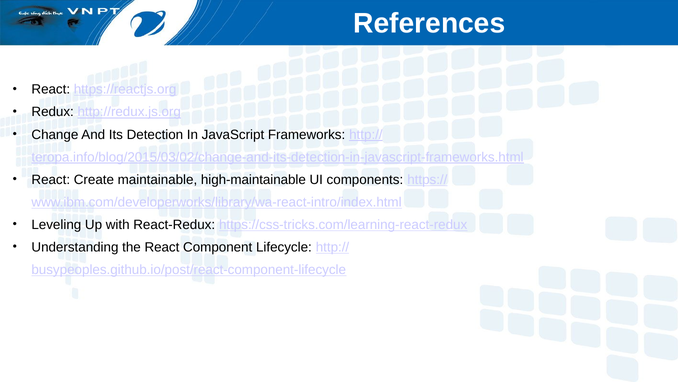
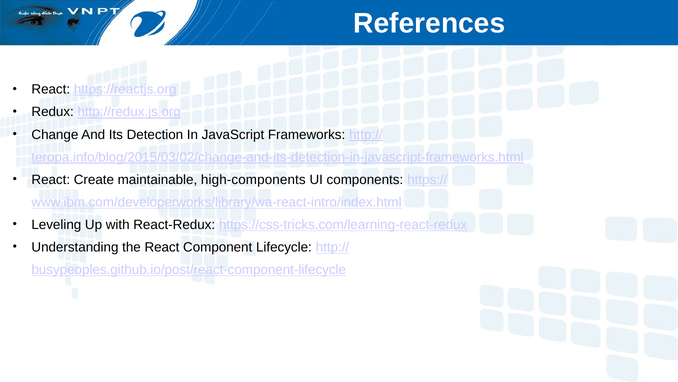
high-maintainable: high-maintainable -> high-components
